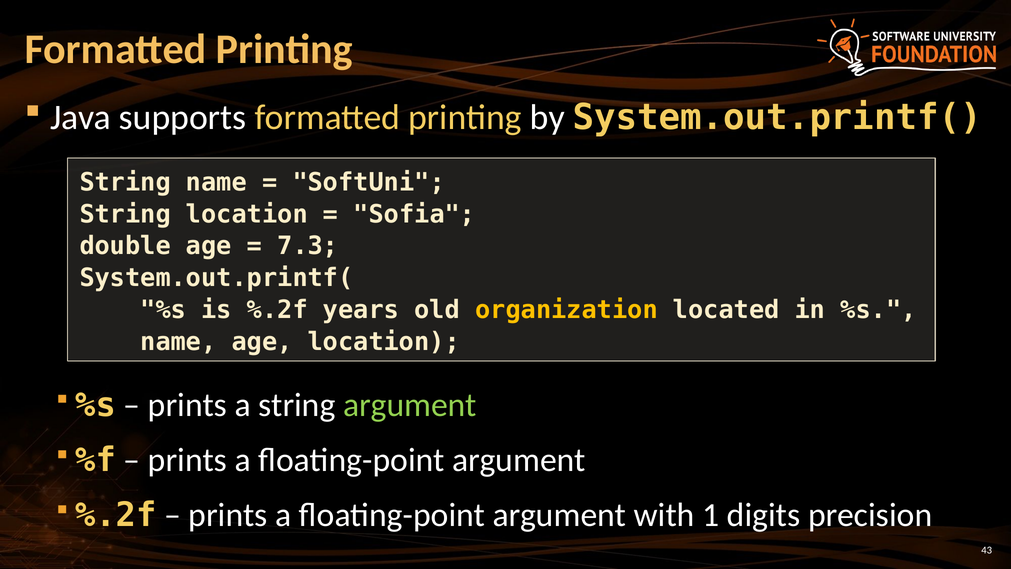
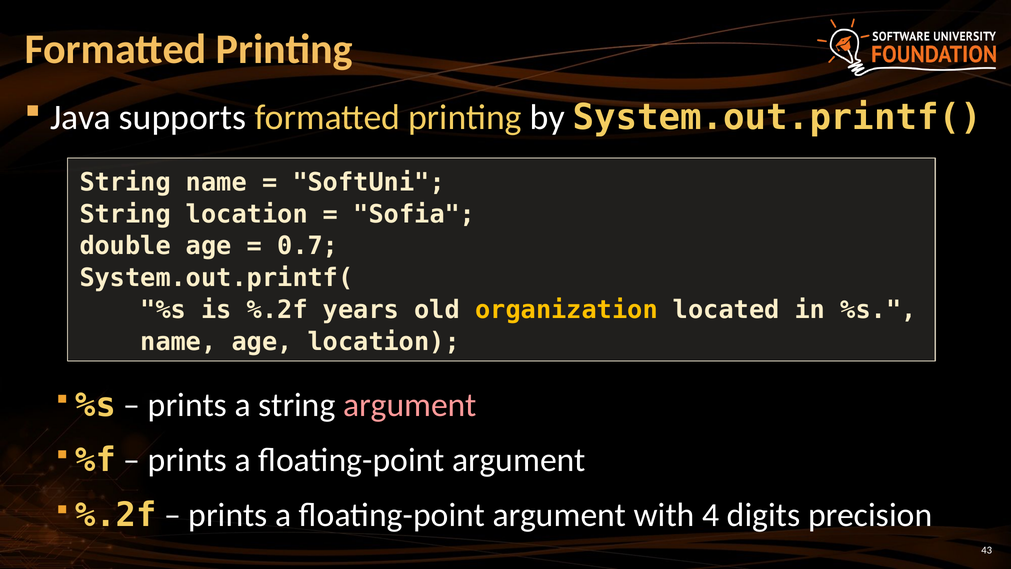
7.3: 7.3 -> 0.7
argument at (410, 405) colour: light green -> pink
1: 1 -> 4
